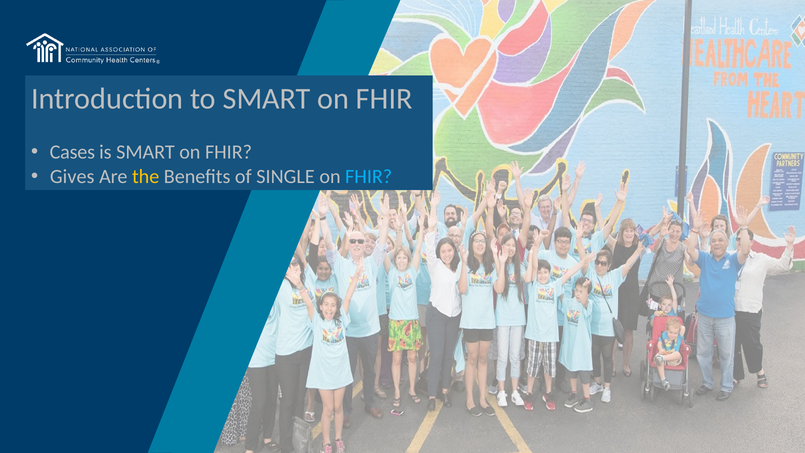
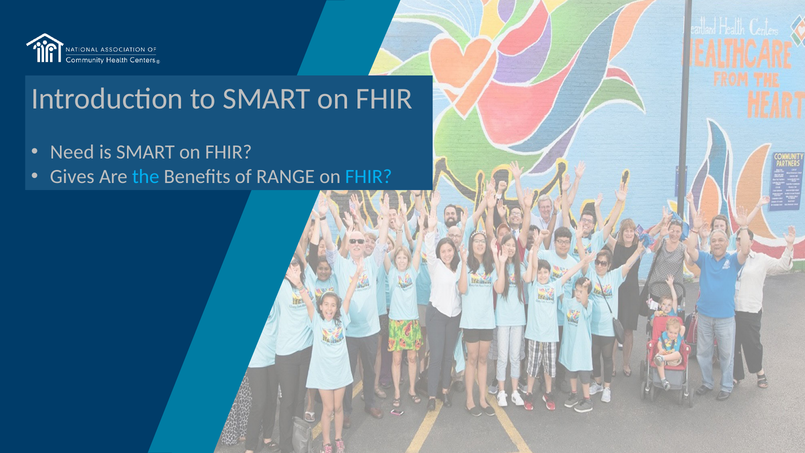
Cases: Cases -> Need
the colour: yellow -> light blue
SINGLE: SINGLE -> RANGE
